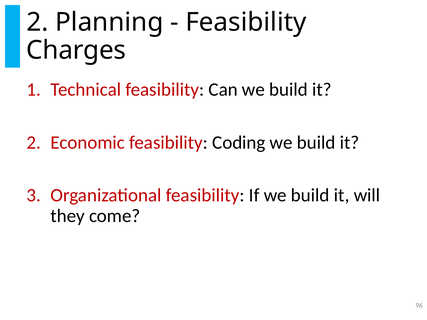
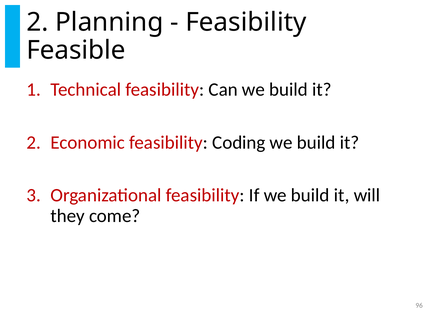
Charges: Charges -> Feasible
